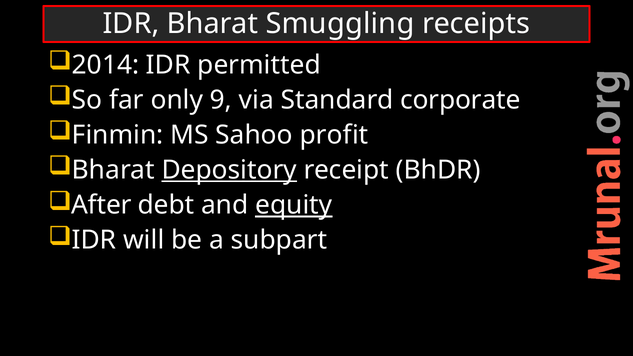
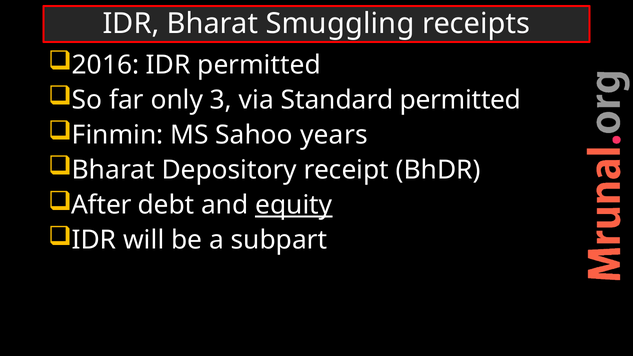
2014: 2014 -> 2016
9: 9 -> 3
Standard corporate: corporate -> permitted
profit: profit -> years
Depository underline: present -> none
